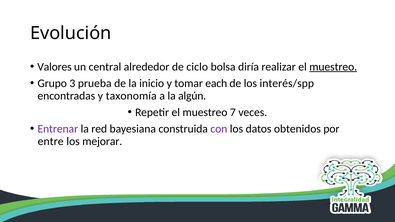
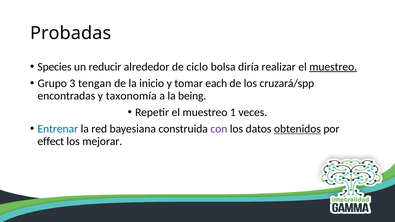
Evolución: Evolución -> Probadas
Valores: Valores -> Species
central: central -> reducir
prueba: prueba -> tengan
interés/spp: interés/spp -> cruzará/spp
algún: algún -> being
7: 7 -> 1
Entrenar colour: purple -> blue
obtenidos underline: none -> present
entre: entre -> effect
